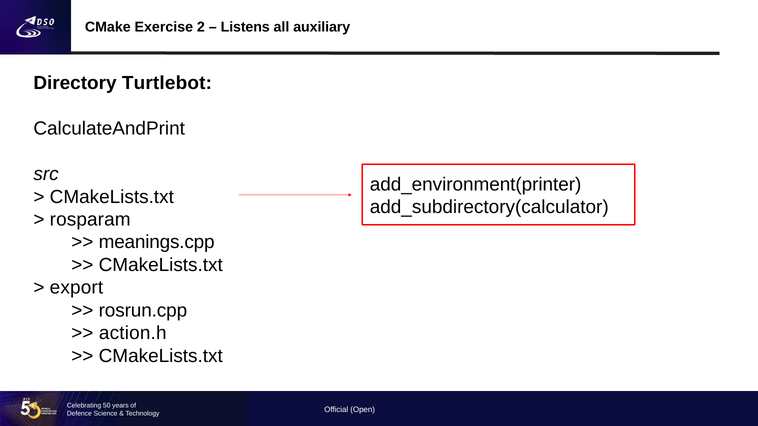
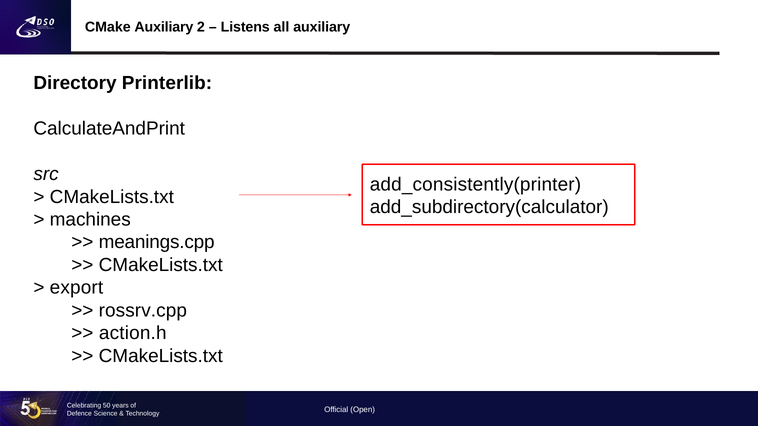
CMake Exercise: Exercise -> Auxiliary
Turtlebot: Turtlebot -> Printerlib
add_environment(printer: add_environment(printer -> add_consistently(printer
rosparam: rosparam -> machines
rosrun.cpp: rosrun.cpp -> rossrv.cpp
